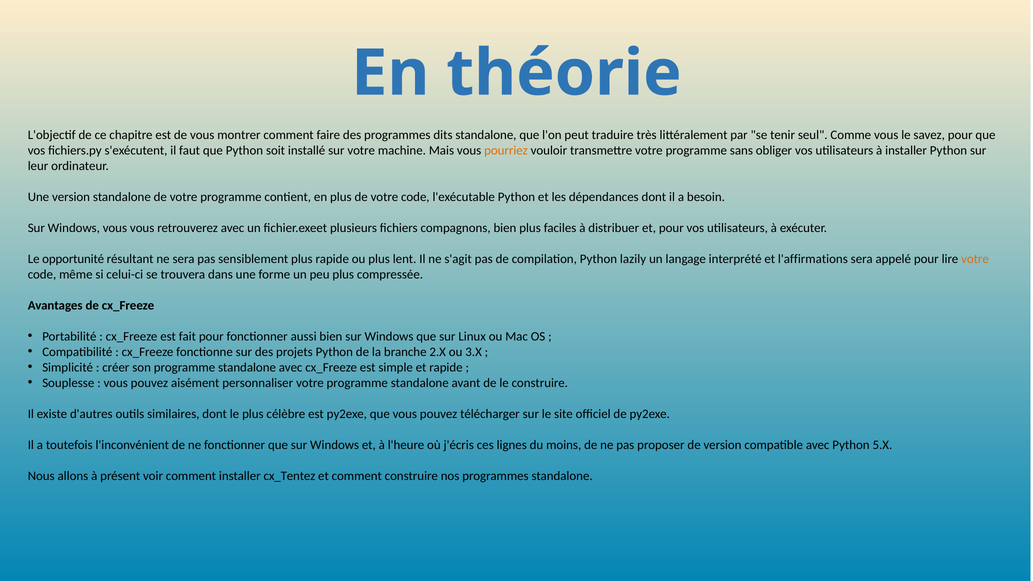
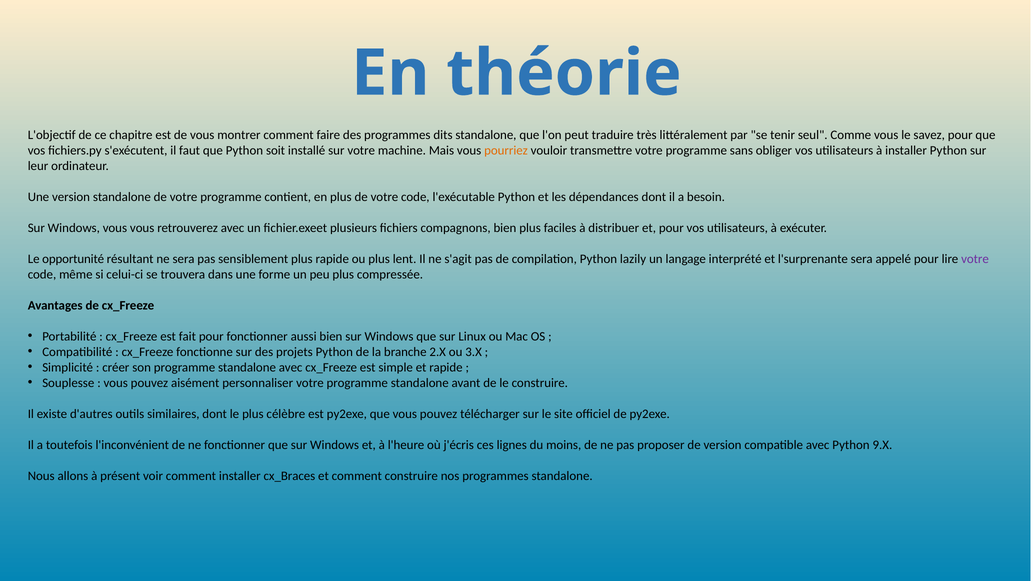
l'affirmations: l'affirmations -> l'surprenante
votre at (975, 259) colour: orange -> purple
5.X: 5.X -> 9.X
cx_Tentez: cx_Tentez -> cx_Braces
